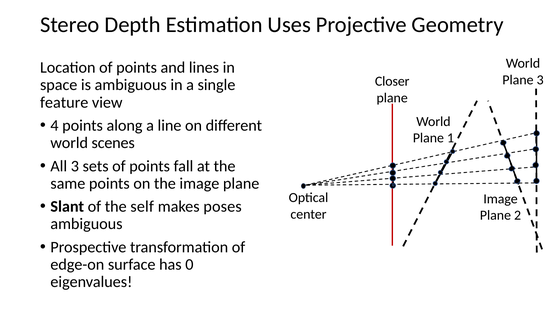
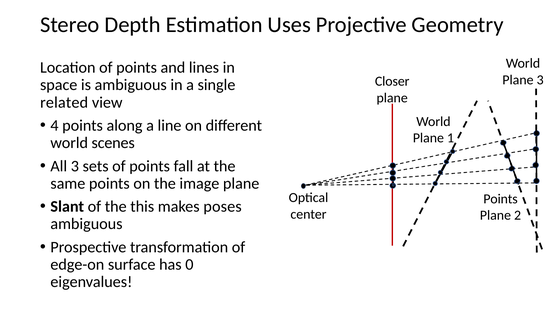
feature: feature -> related
Image at (501, 199): Image -> Points
self: self -> this
